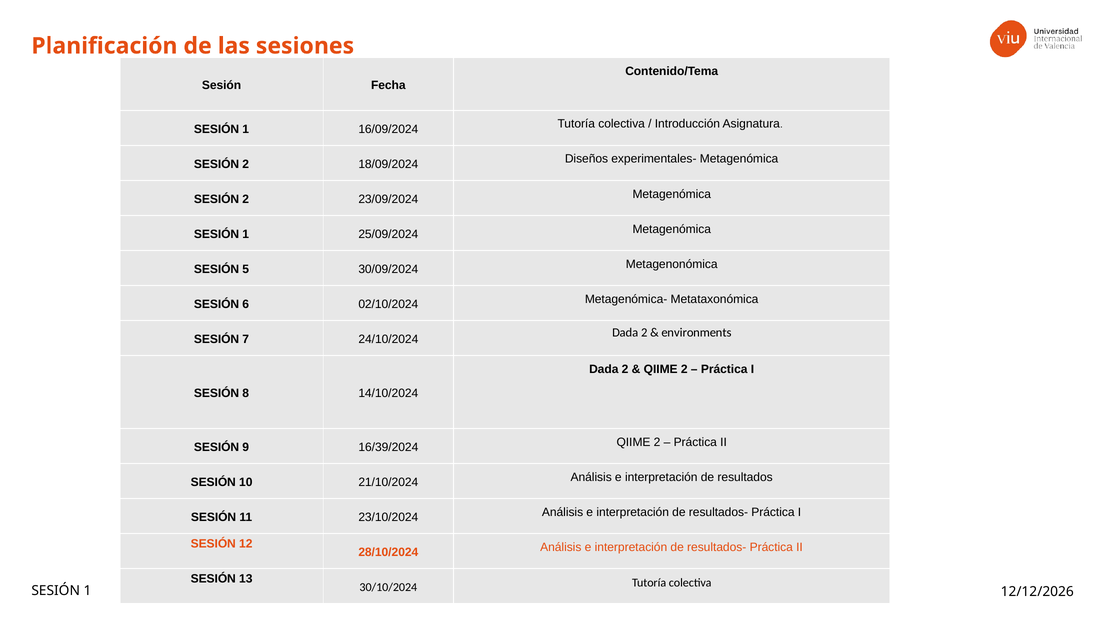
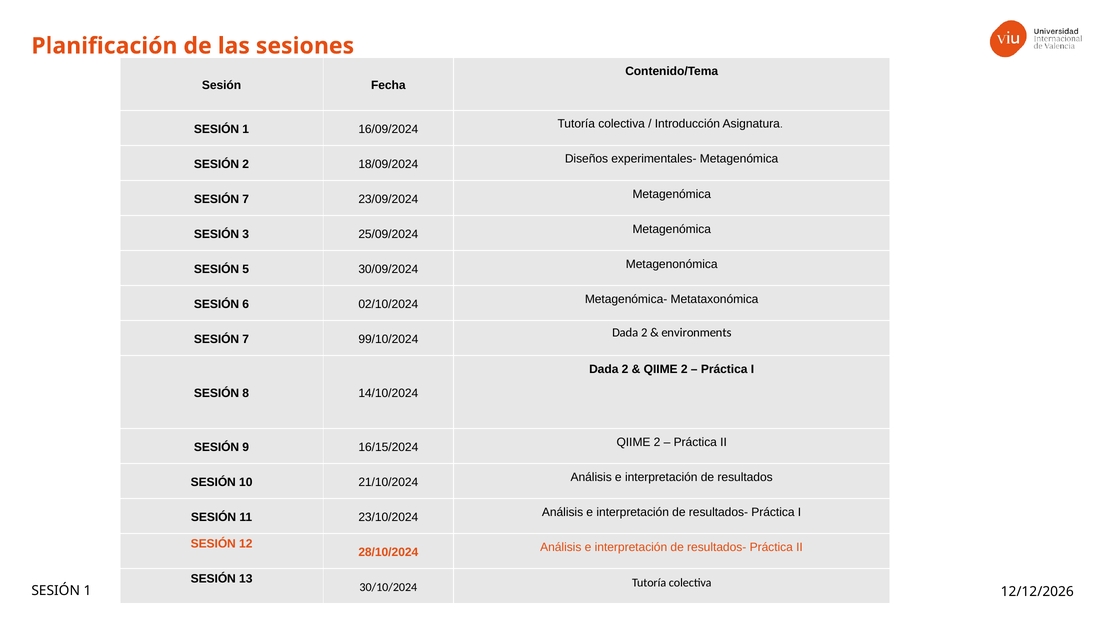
2 at (246, 199): 2 -> 7
1 at (246, 234): 1 -> 3
24/10/2024: 24/10/2024 -> 99/10/2024
16/39/2024: 16/39/2024 -> 16/15/2024
